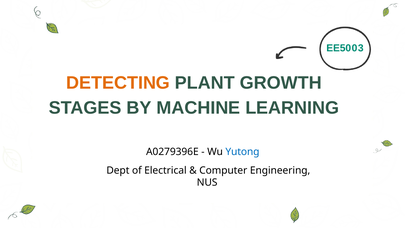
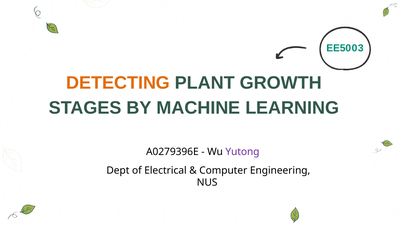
Yutong colour: blue -> purple
